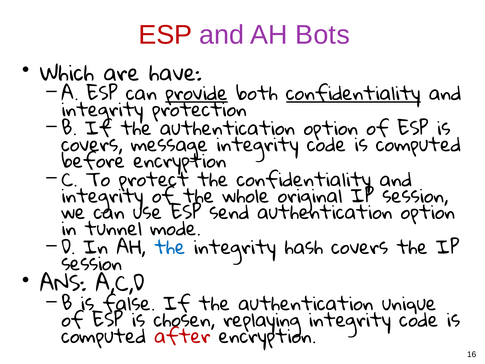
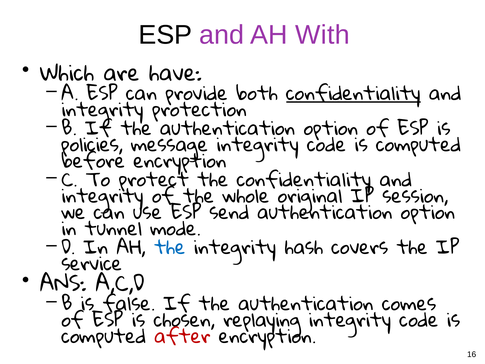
ESP at (165, 35) colour: red -> black
Bots: Bots -> With
provide underline: present -> none
covers at (92, 145): covers -> policies
session at (92, 264): session -> service
unique: unique -> comes
